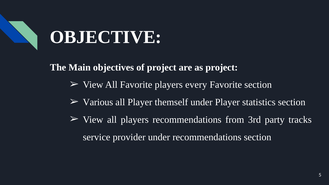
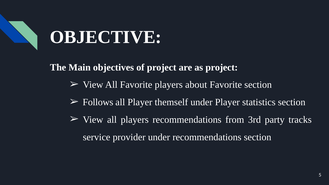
every: every -> about
Various: Various -> Follows
